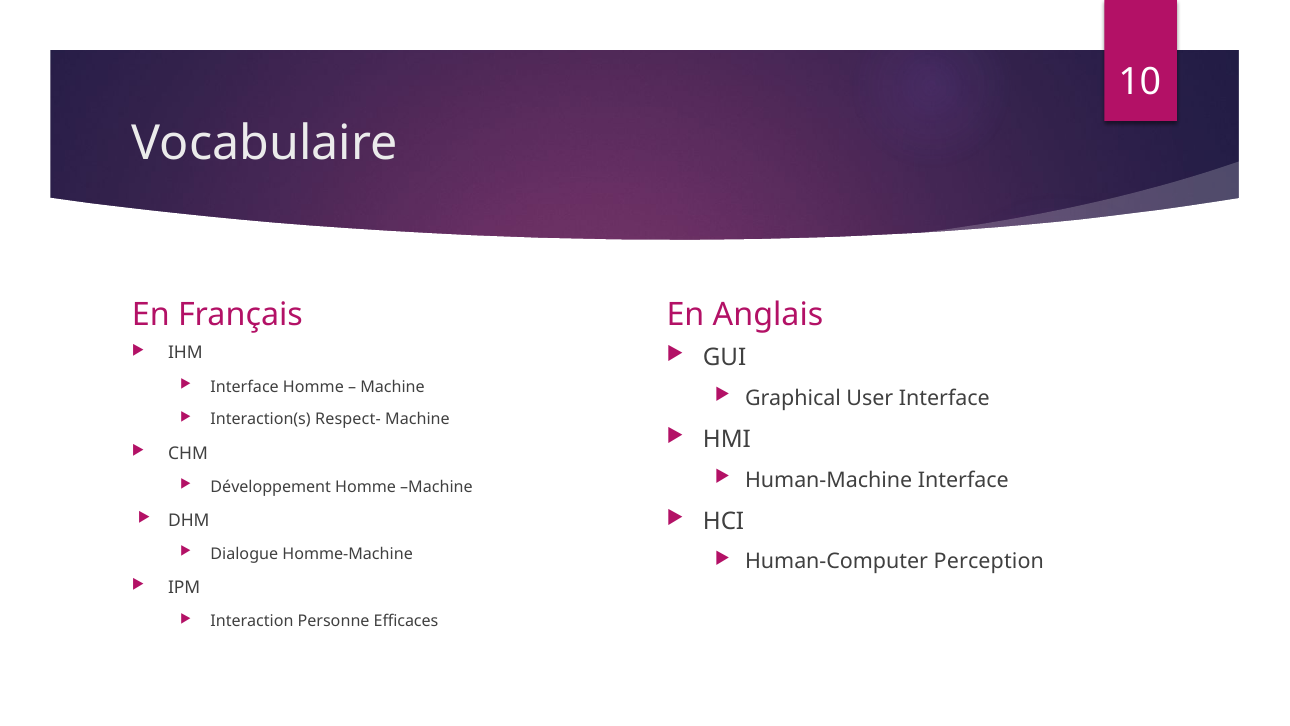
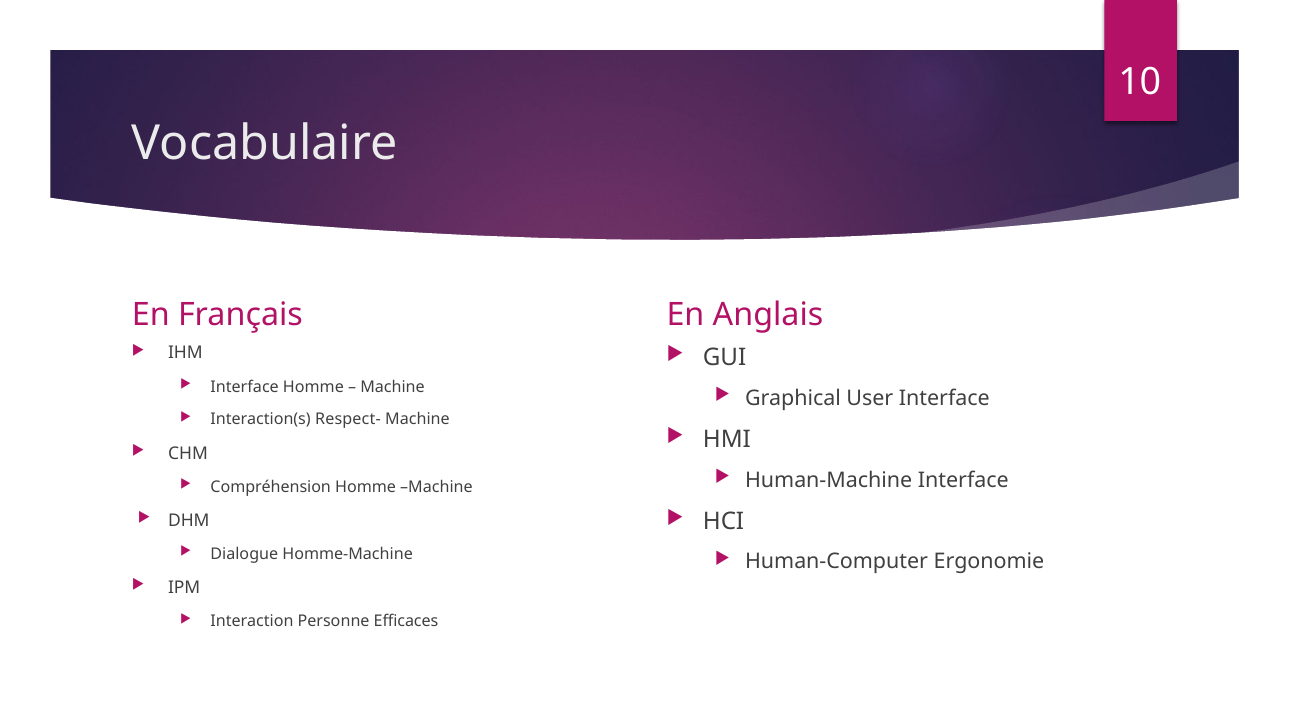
Développement: Développement -> Compréhension
Perception: Perception -> Ergonomie
